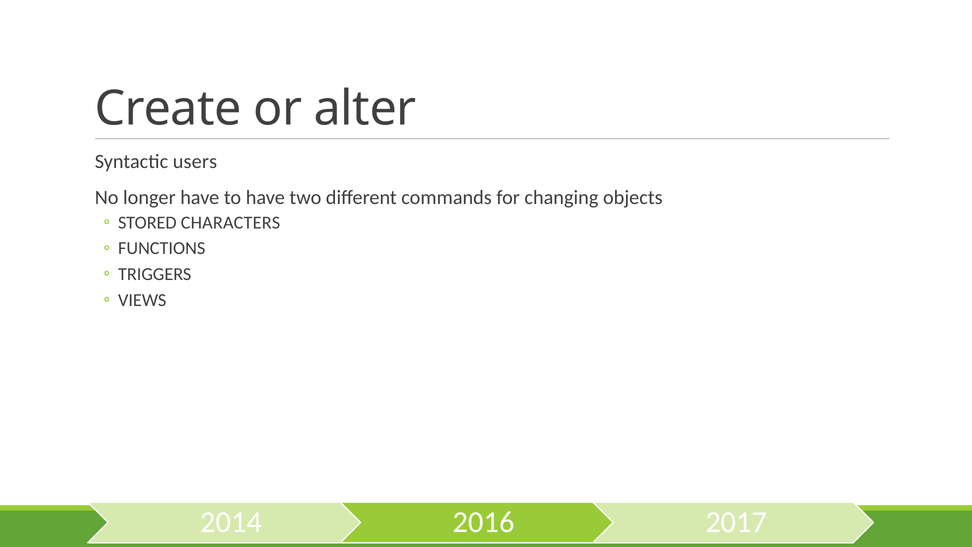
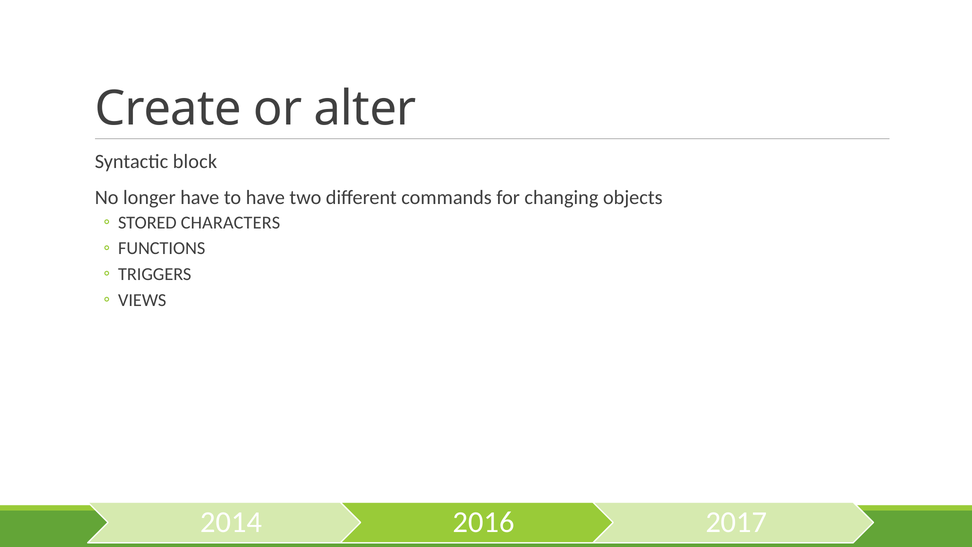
users: users -> block
